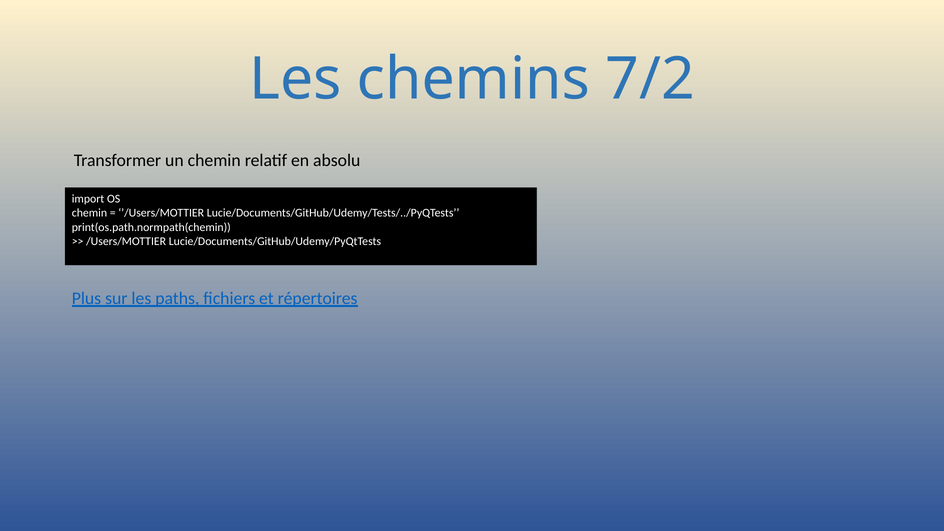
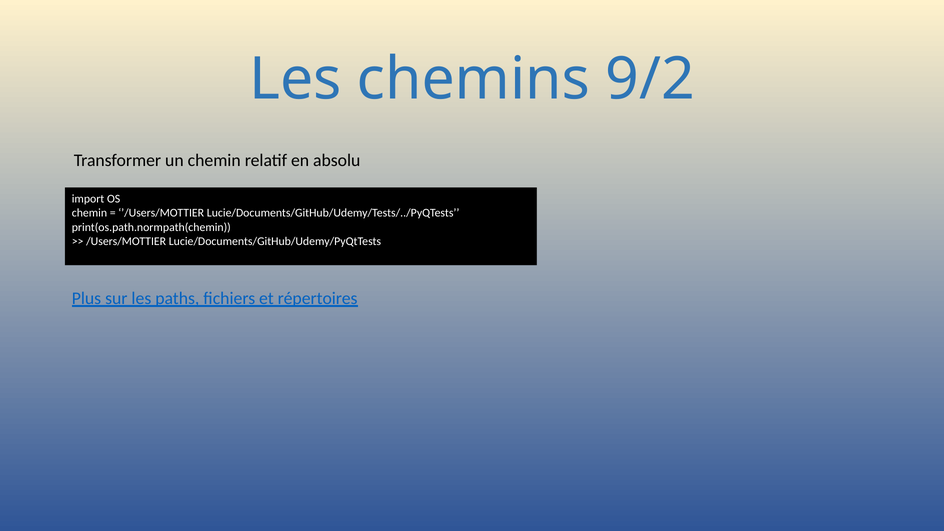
7/2: 7/2 -> 9/2
